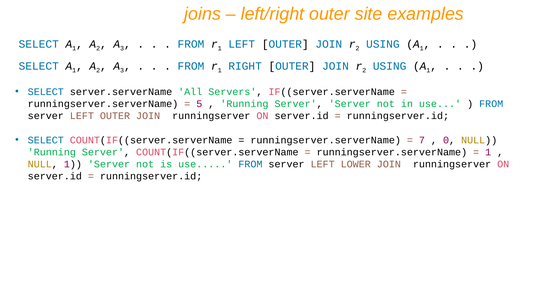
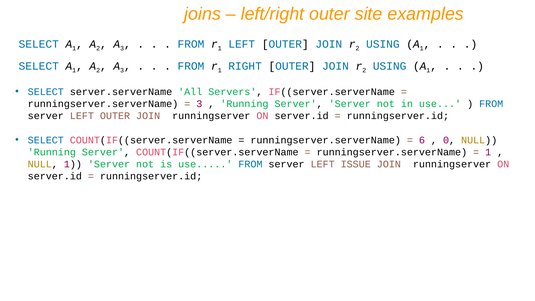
5 at (199, 104): 5 -> 3
7: 7 -> 6
LOWER: LOWER -> ISSUE
